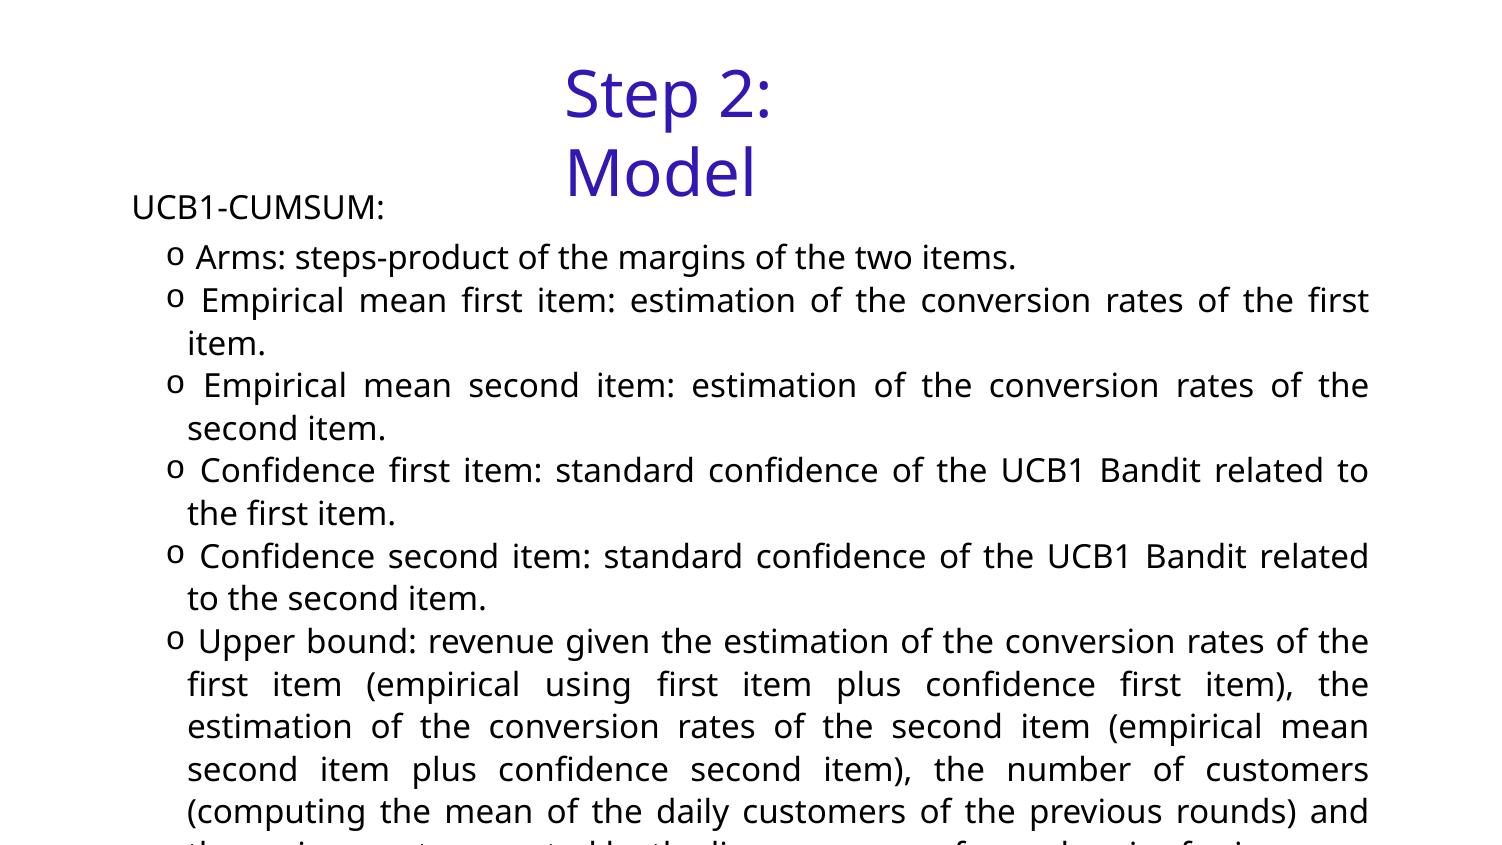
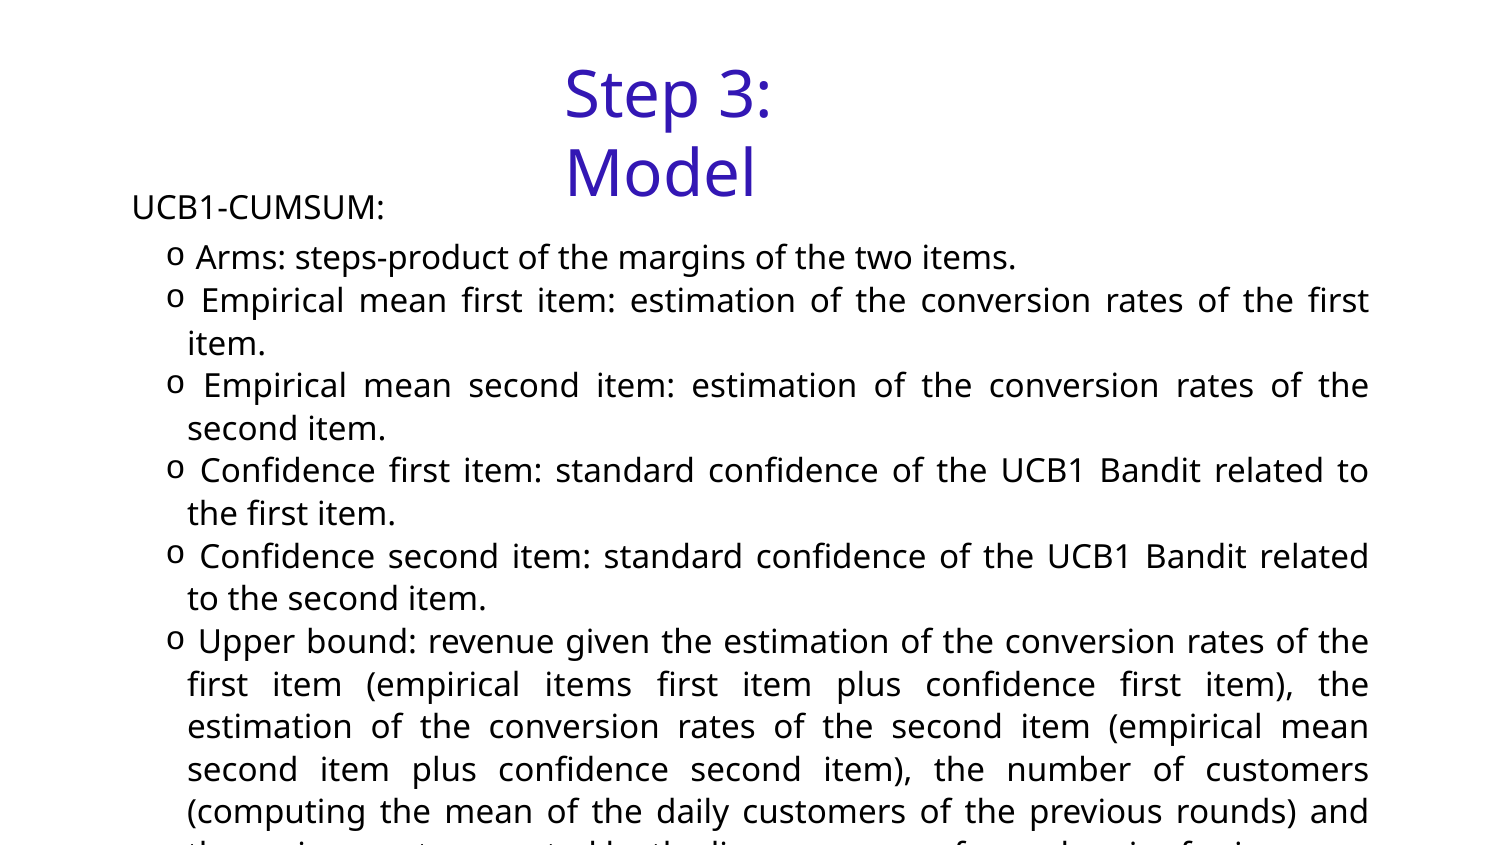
2: 2 -> 3
empirical using: using -> items
